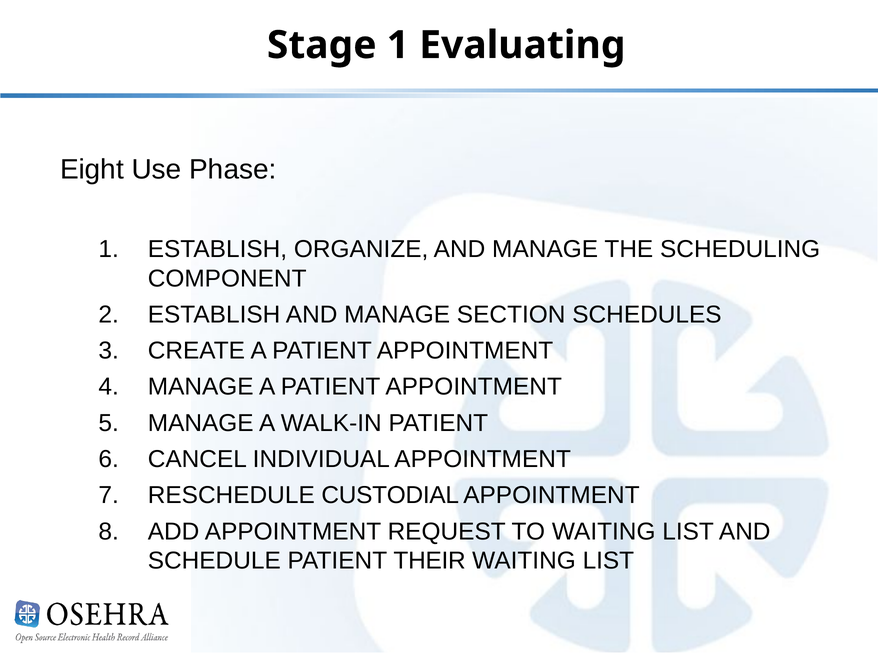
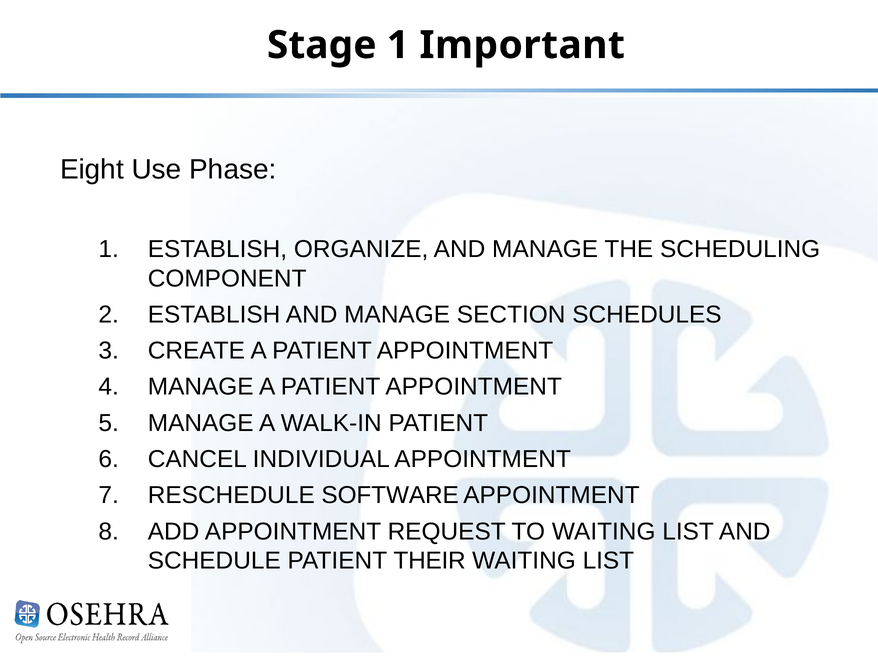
Evaluating: Evaluating -> Important
CUSTODIAL: CUSTODIAL -> SOFTWARE
